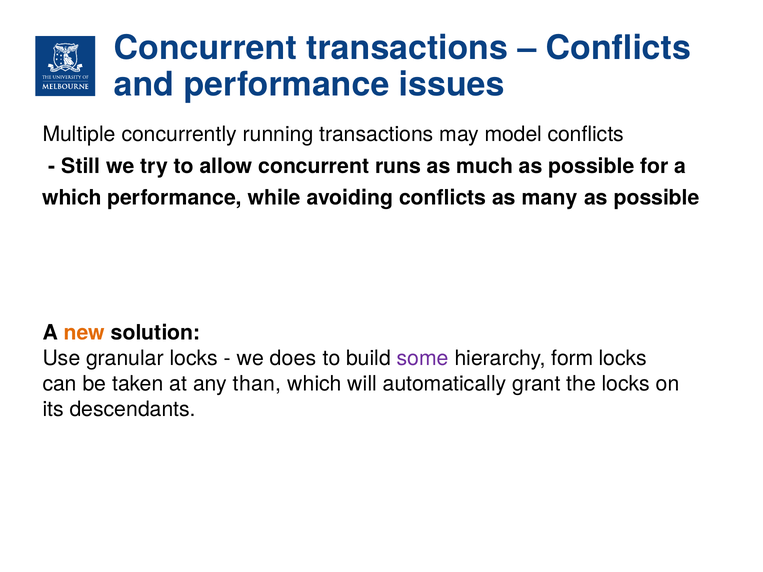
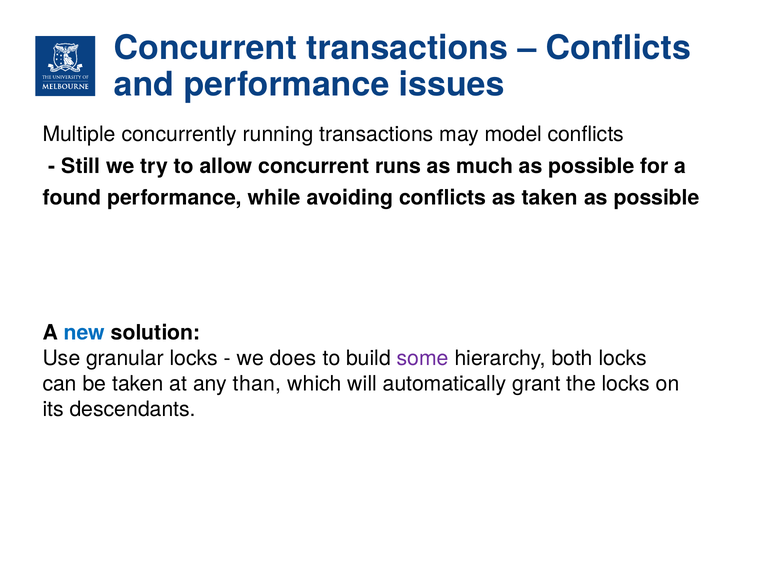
which at (72, 198): which -> found
as many: many -> taken
new colour: orange -> blue
form: form -> both
